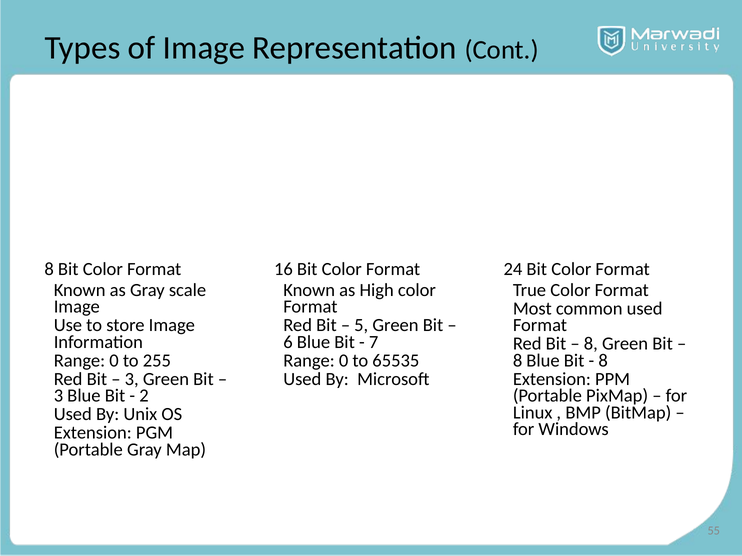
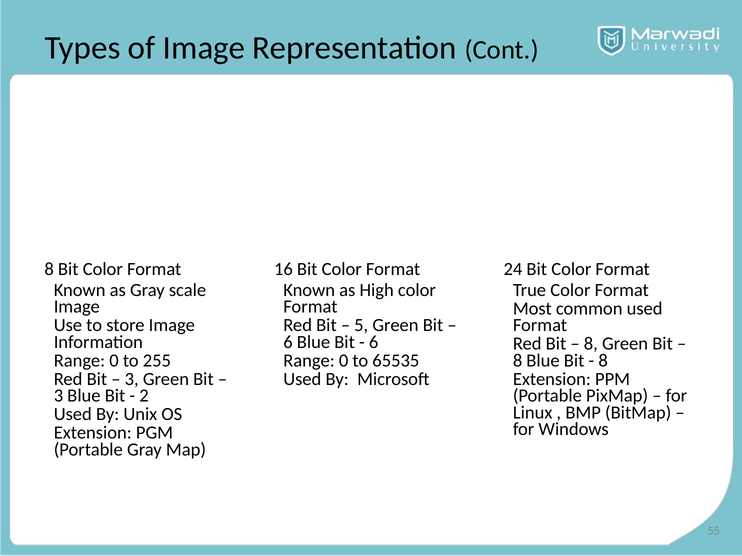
7 at (374, 342): 7 -> 6
